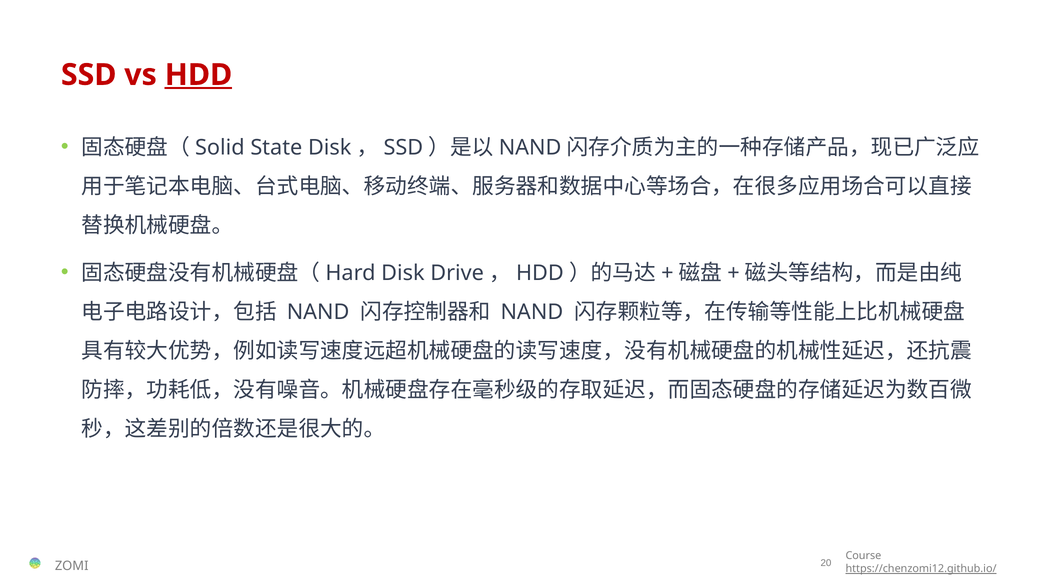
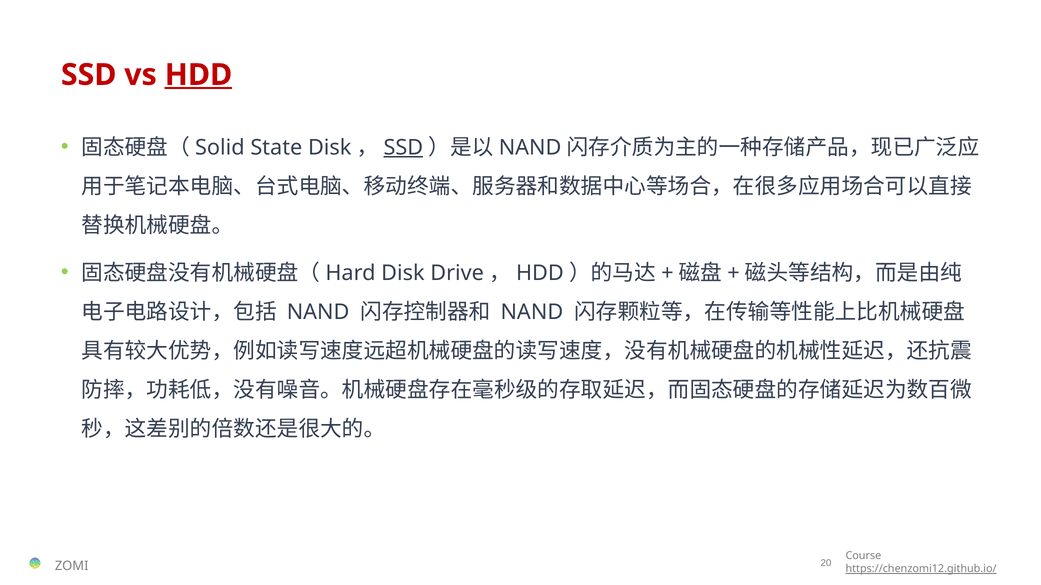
SSD at (403, 147) underline: none -> present
